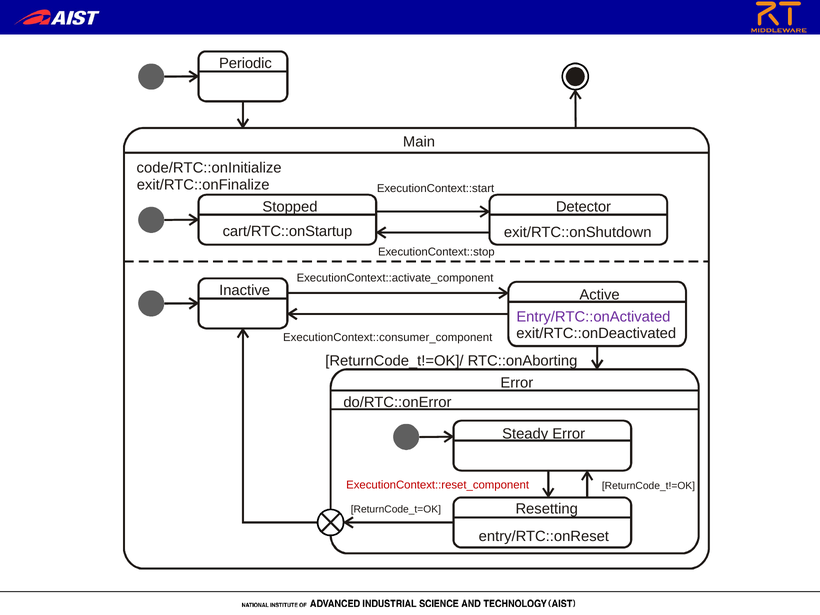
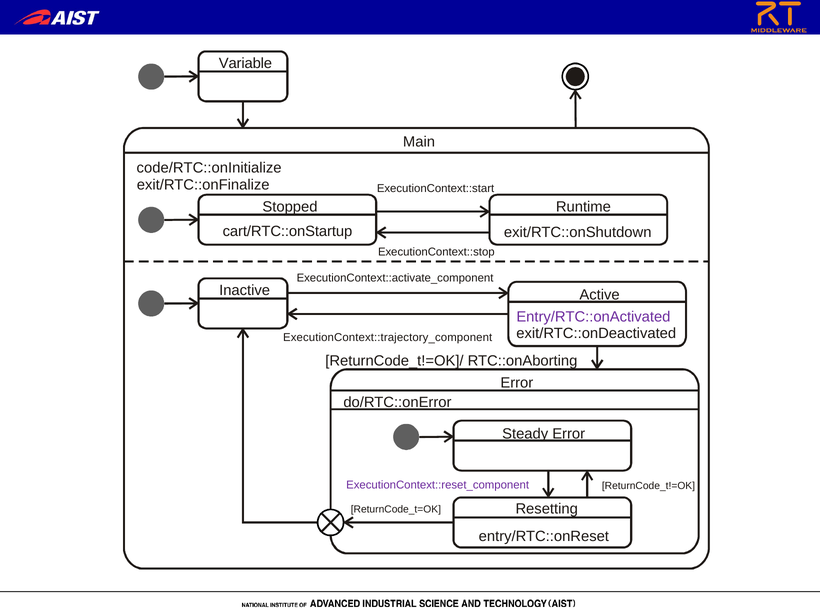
Periodic: Periodic -> Variable
Detector: Detector -> Runtime
ExecutionContext::consumer_component: ExecutionContext::consumer_component -> ExecutionContext::trajectory_component
ExecutionContext::reset_component colour: red -> purple
